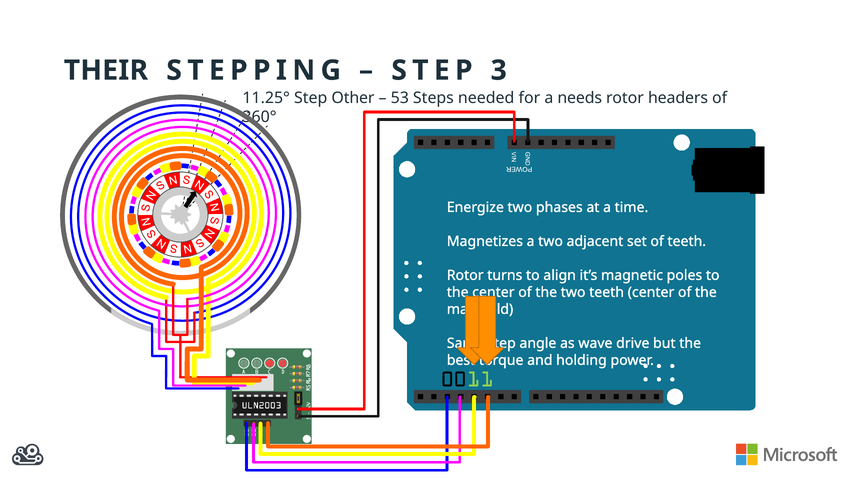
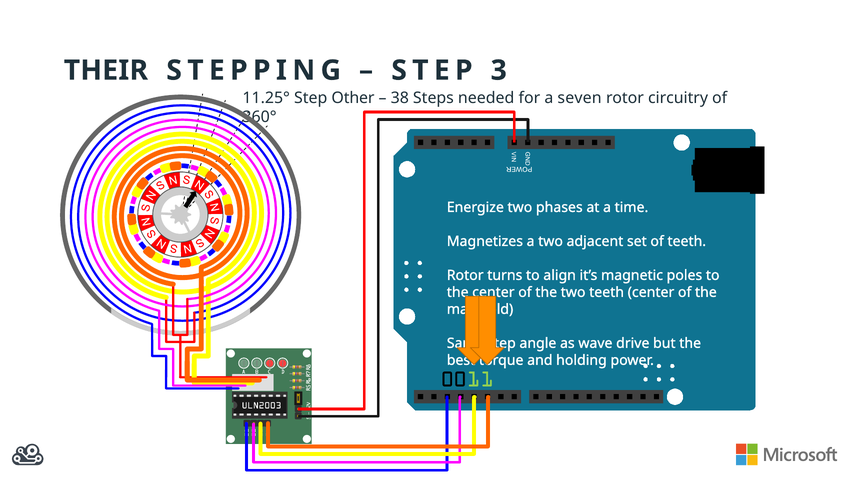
53: 53 -> 38
needs: needs -> seven
headers: headers -> circuitry
